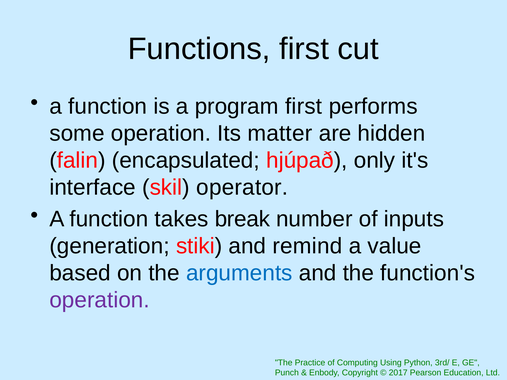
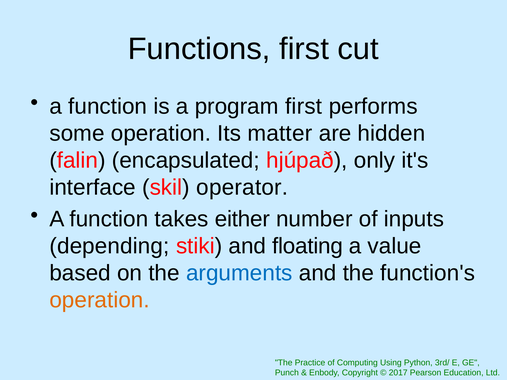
break: break -> either
generation: generation -> depending
remind: remind -> floating
operation at (100, 300) colour: purple -> orange
